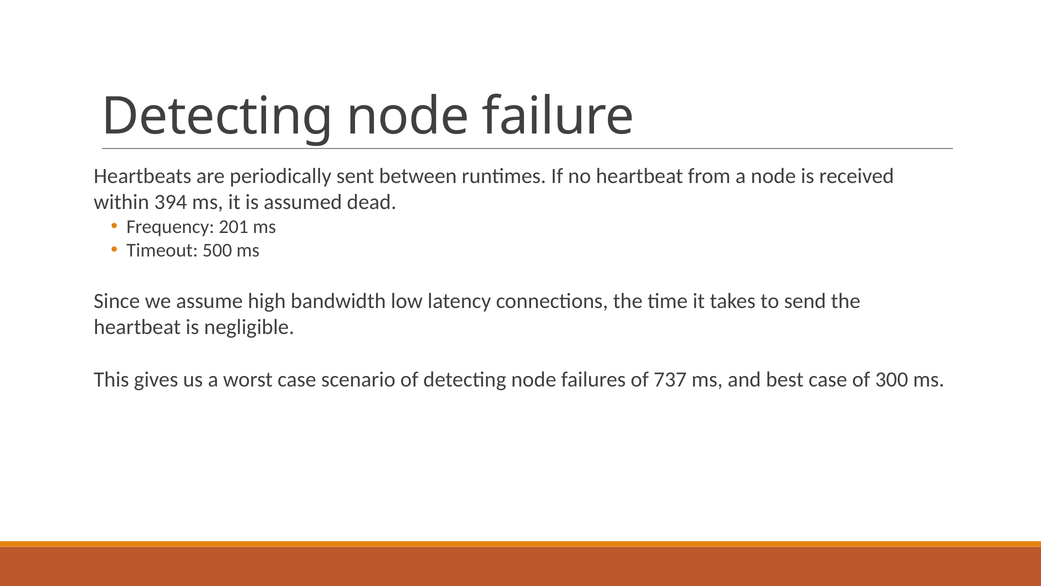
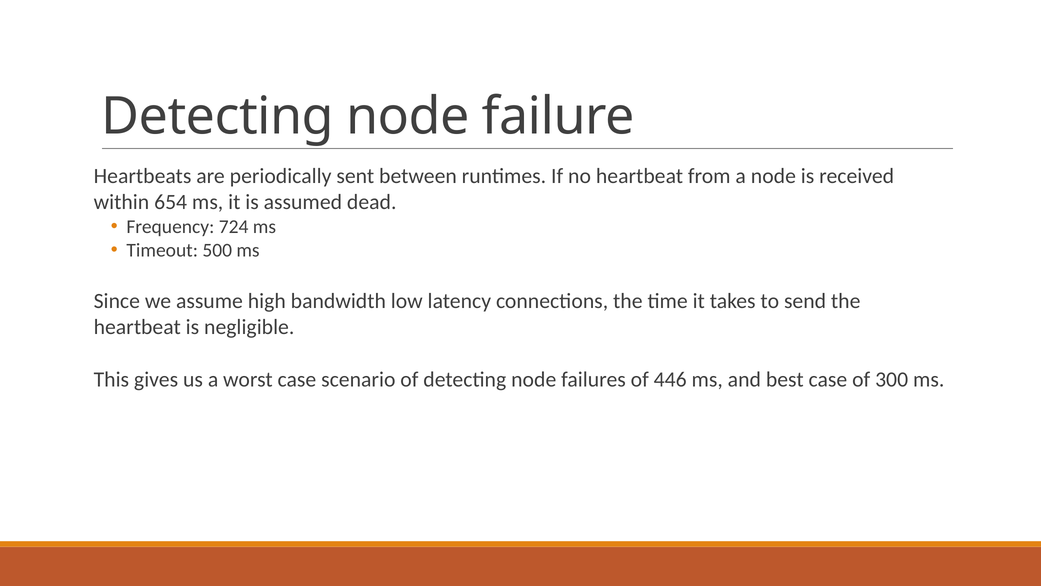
394: 394 -> 654
201: 201 -> 724
737: 737 -> 446
